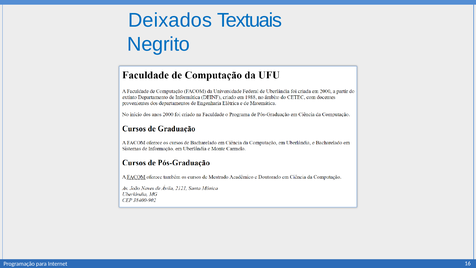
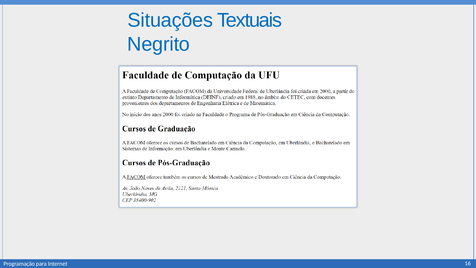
Deixados: Deixados -> Situações
